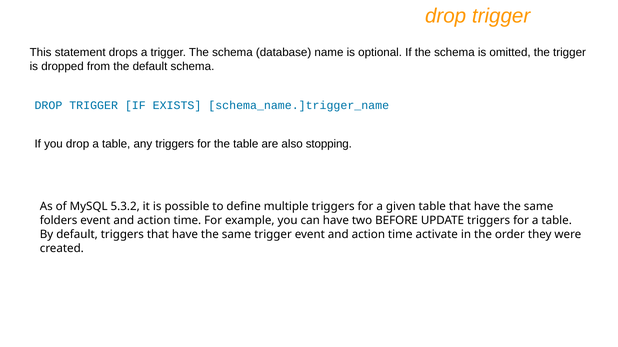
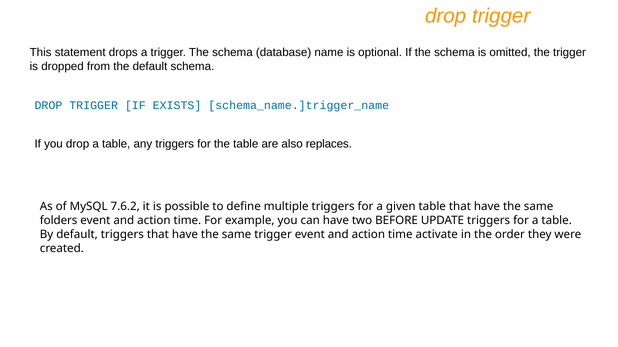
stopping: stopping -> replaces
5.3.2: 5.3.2 -> 7.6.2
